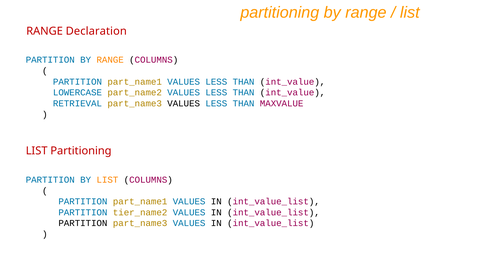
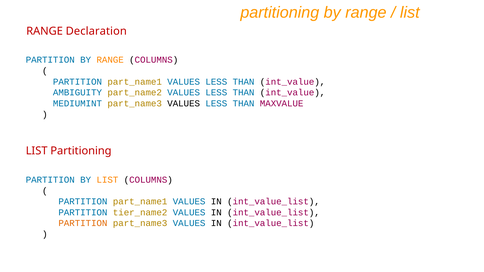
LOWERCASE: LOWERCASE -> AMBIGUITY
RETRIEVAL: RETRIEVAL -> MEDIUMINT
PARTITION at (83, 224) colour: black -> orange
